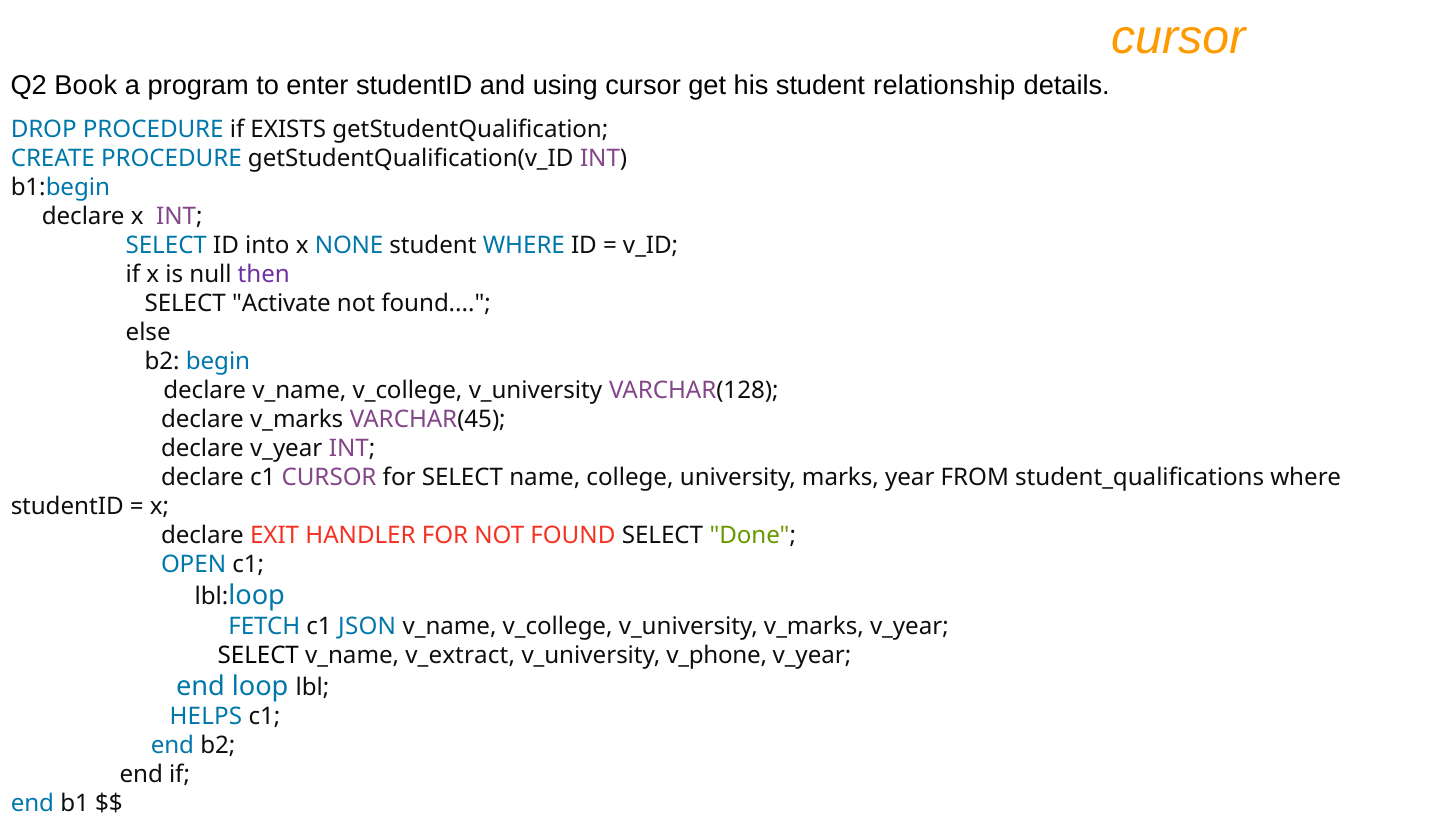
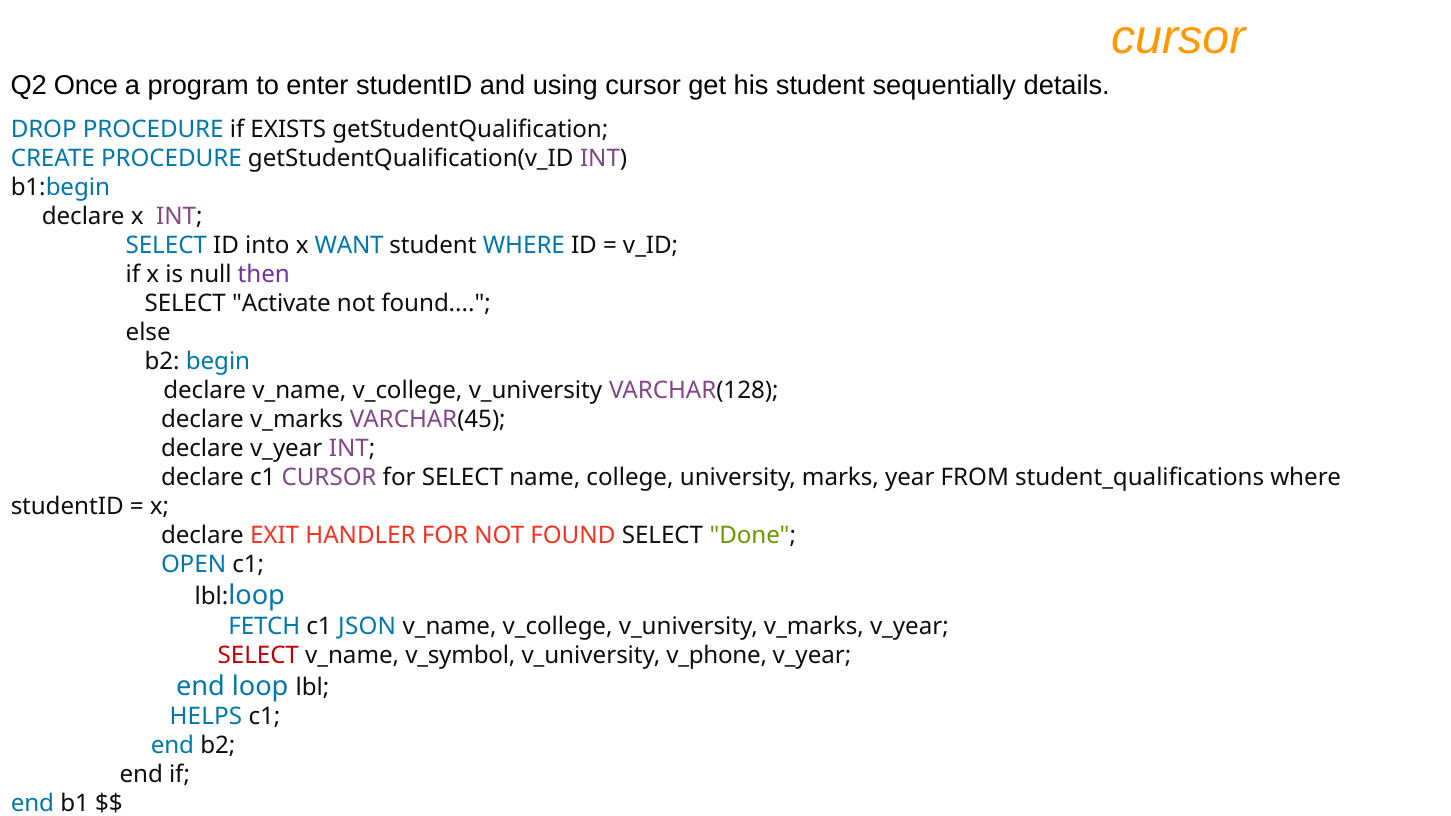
Book: Book -> Once
relationship: relationship -> sequentially
NONE: NONE -> WANT
SELECT at (258, 655) colour: black -> red
v_extract: v_extract -> v_symbol
